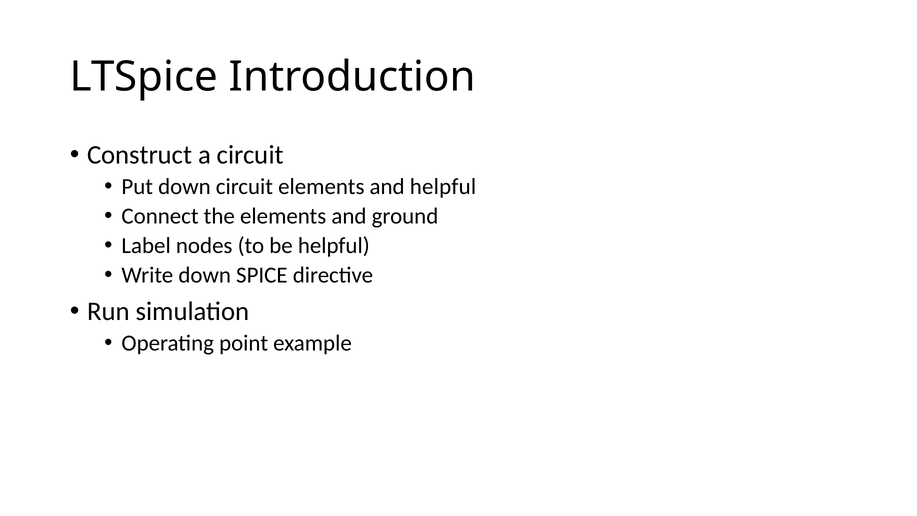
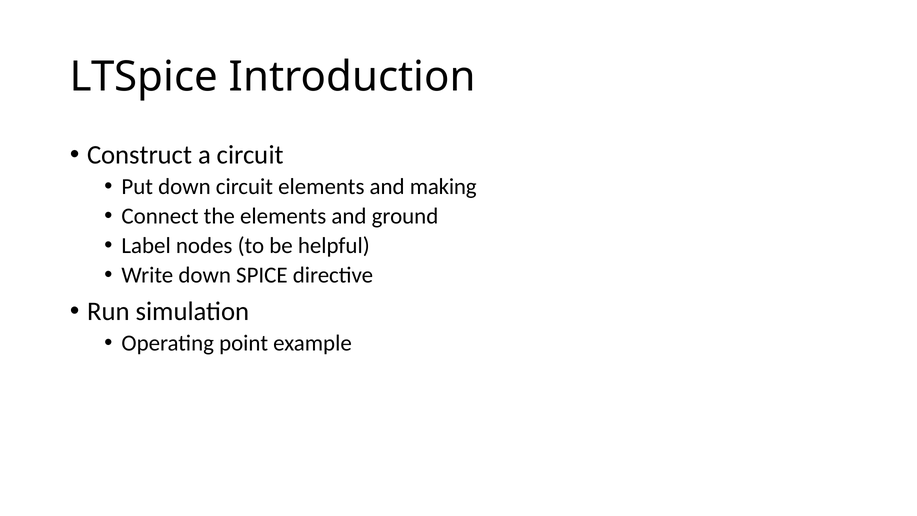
and helpful: helpful -> making
